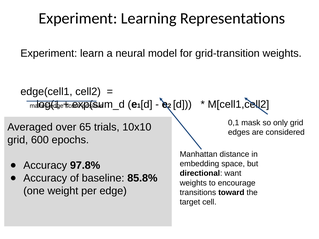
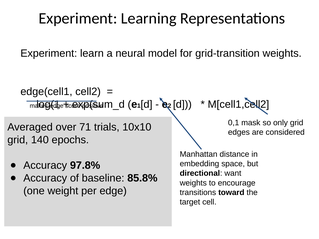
65: 65 -> 71
600: 600 -> 140
